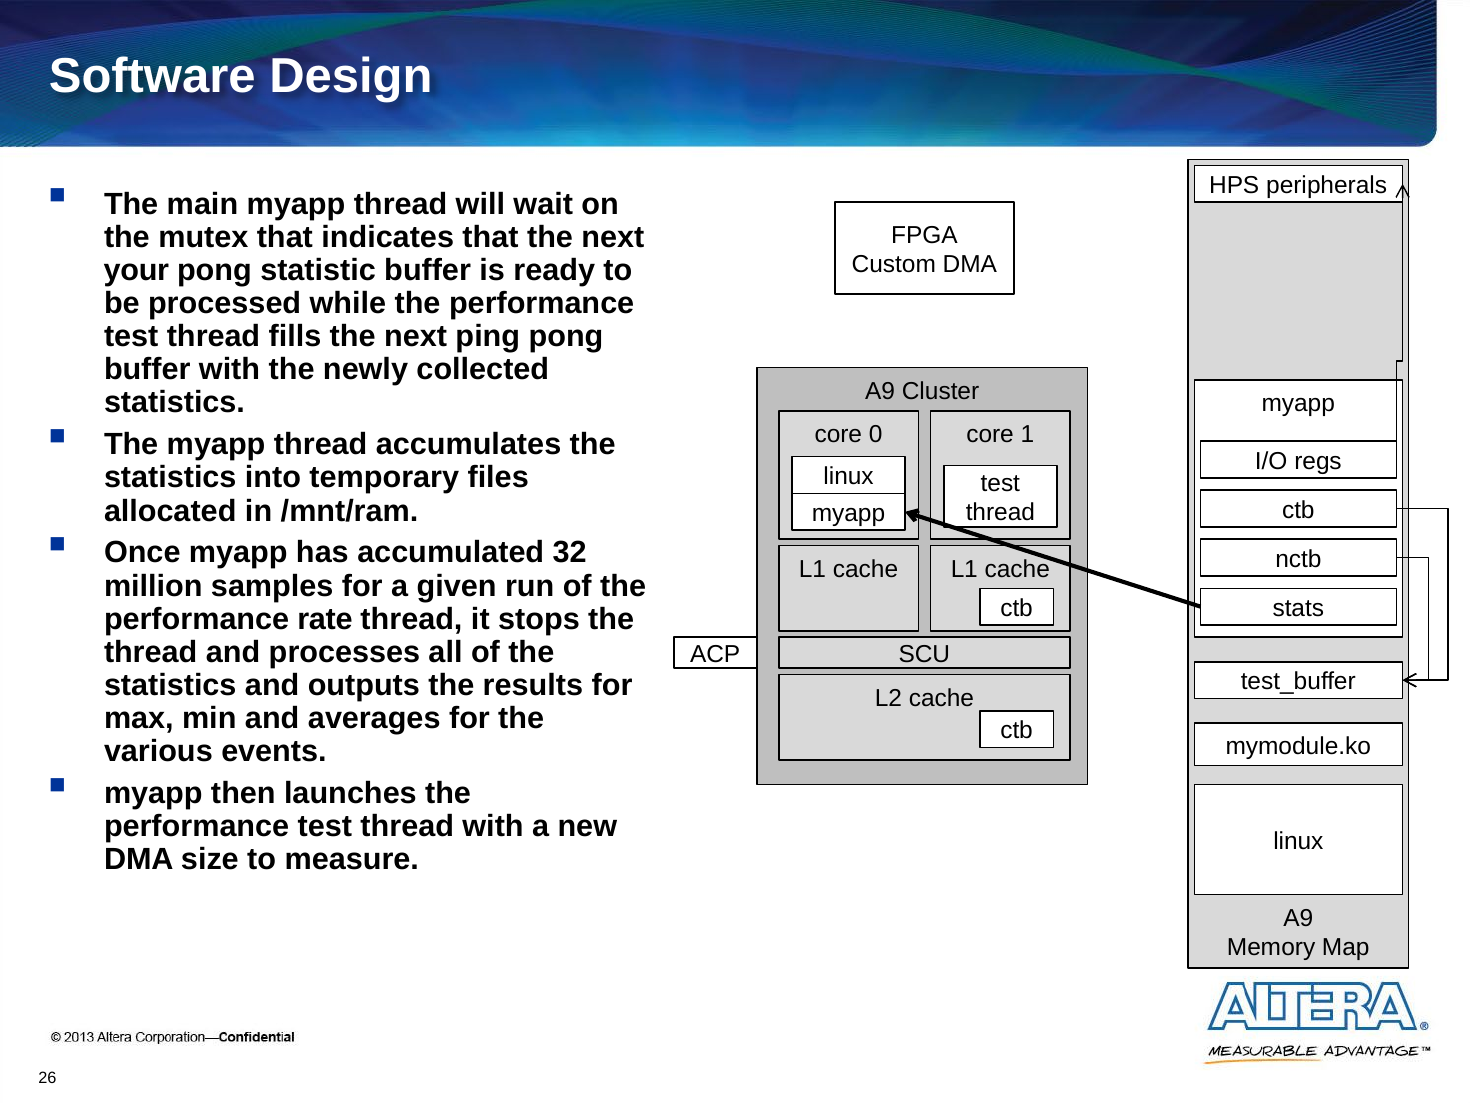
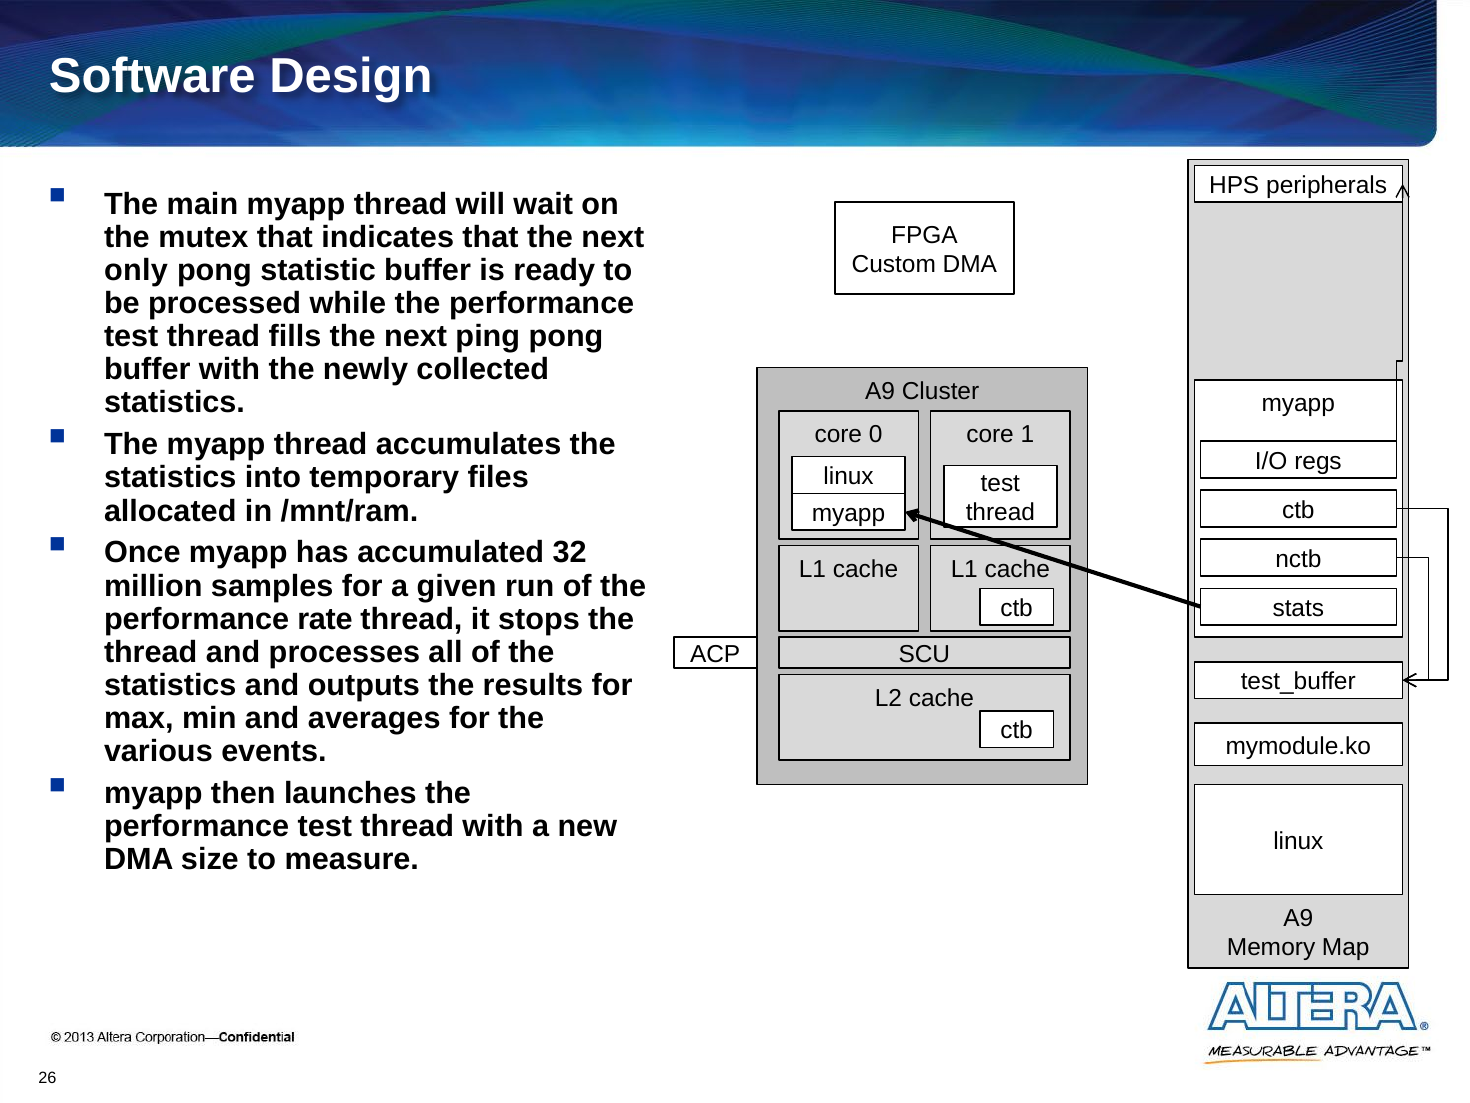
your: your -> only
